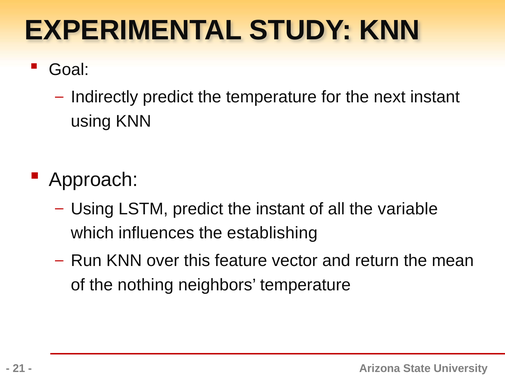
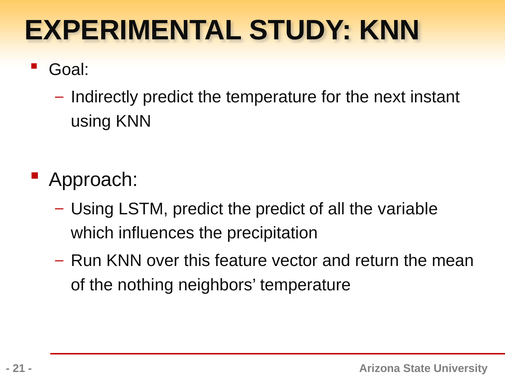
the instant: instant -> predict
establishing: establishing -> precipitation
